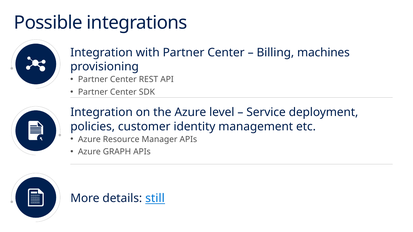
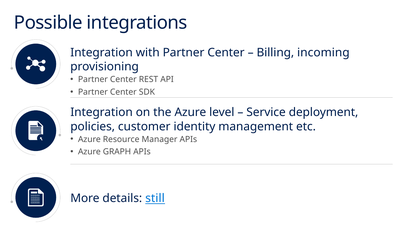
machines: machines -> incoming
